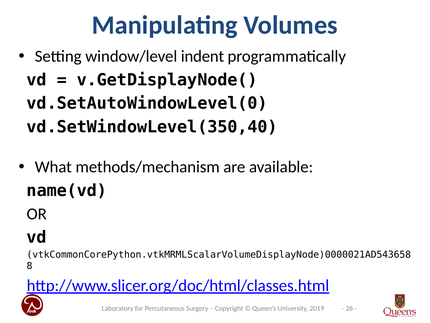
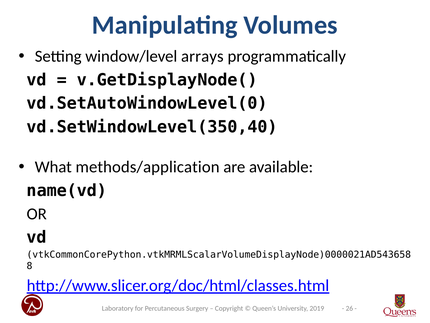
indent: indent -> arrays
methods/mechanism: methods/mechanism -> methods/application
